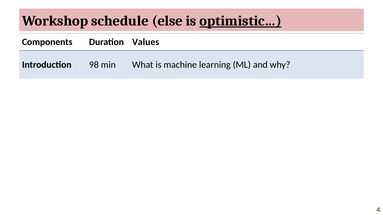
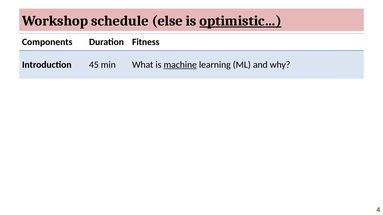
Values: Values -> Fitness
98: 98 -> 45
machine underline: none -> present
